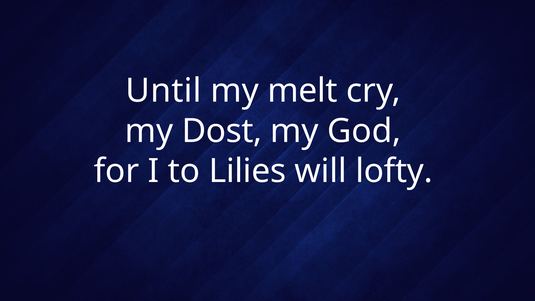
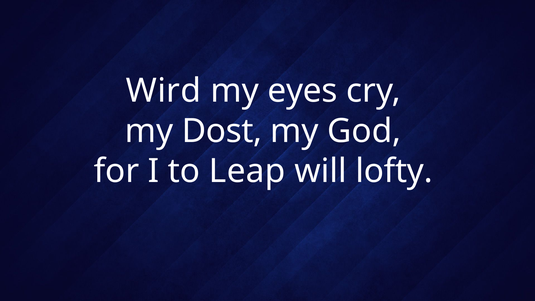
Until: Until -> Wird
melt: melt -> eyes
Lilies: Lilies -> Leap
